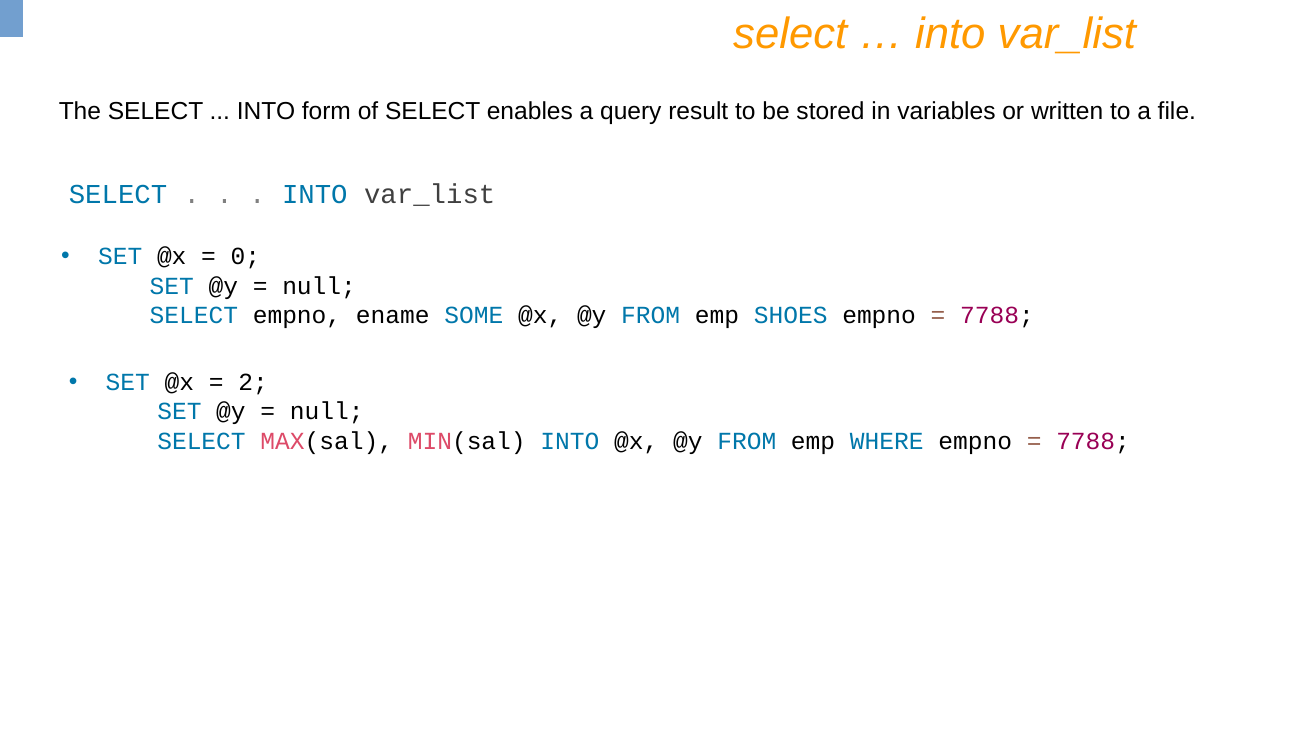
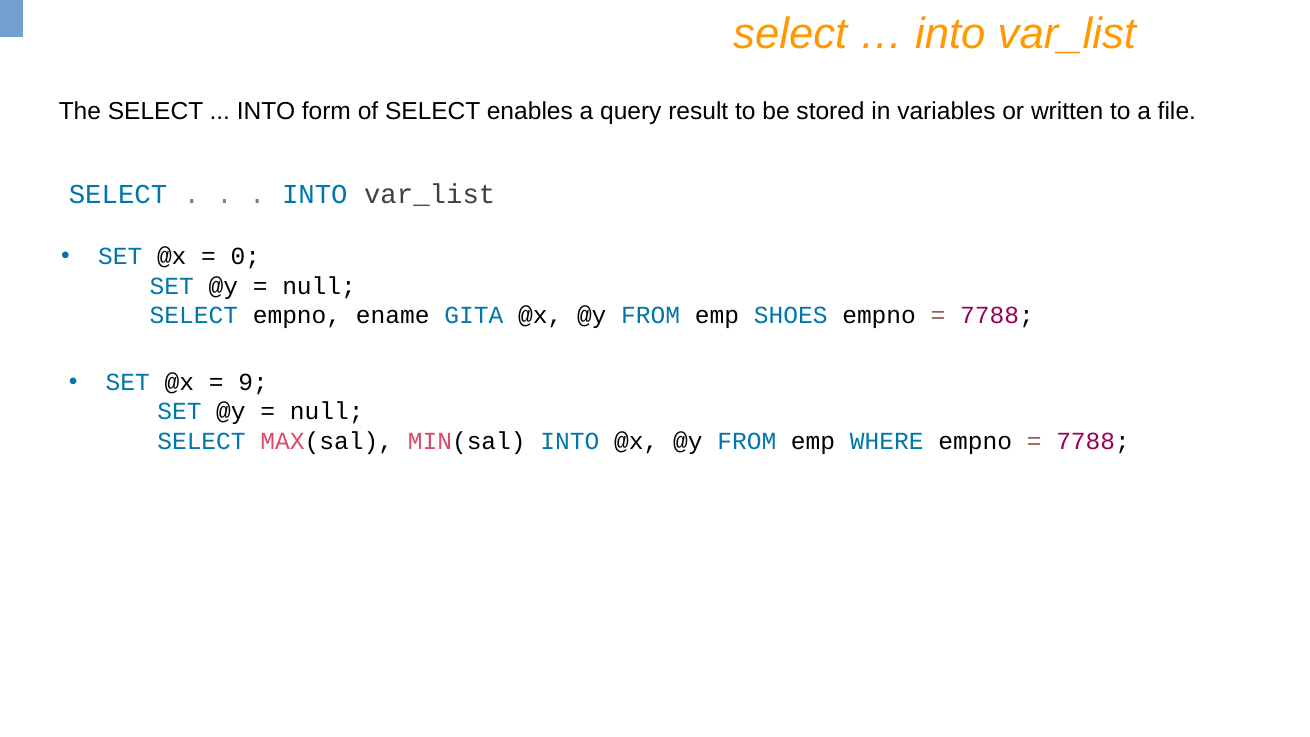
SOME: SOME -> GITA
2: 2 -> 9
